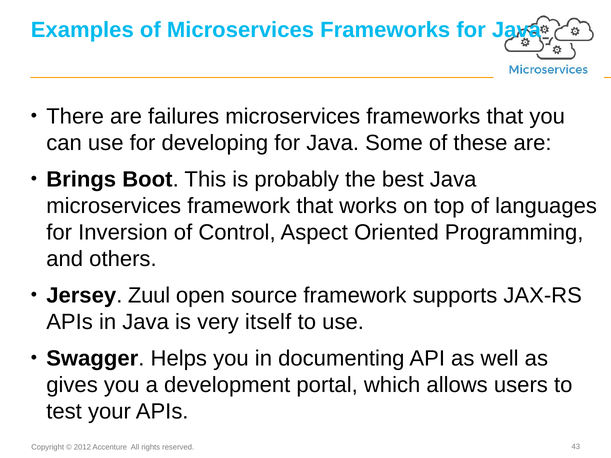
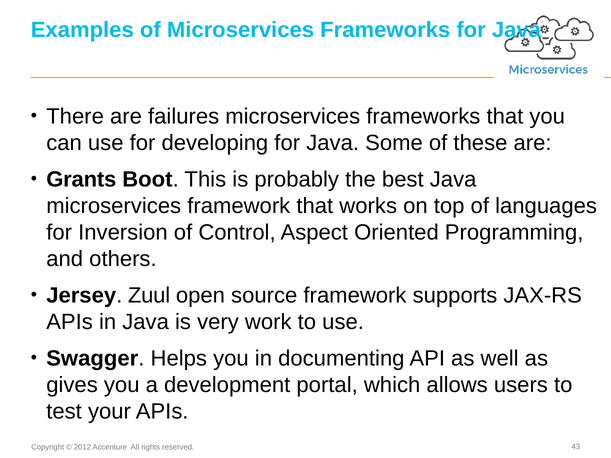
Brings: Brings -> Grants
itself: itself -> work
